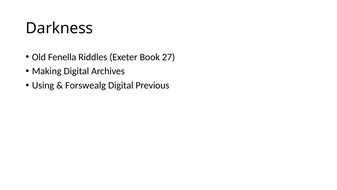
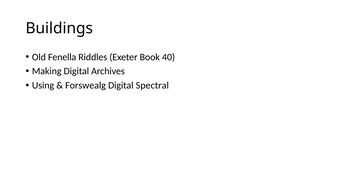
Darkness: Darkness -> Buildings
27: 27 -> 40
Previous: Previous -> Spectral
